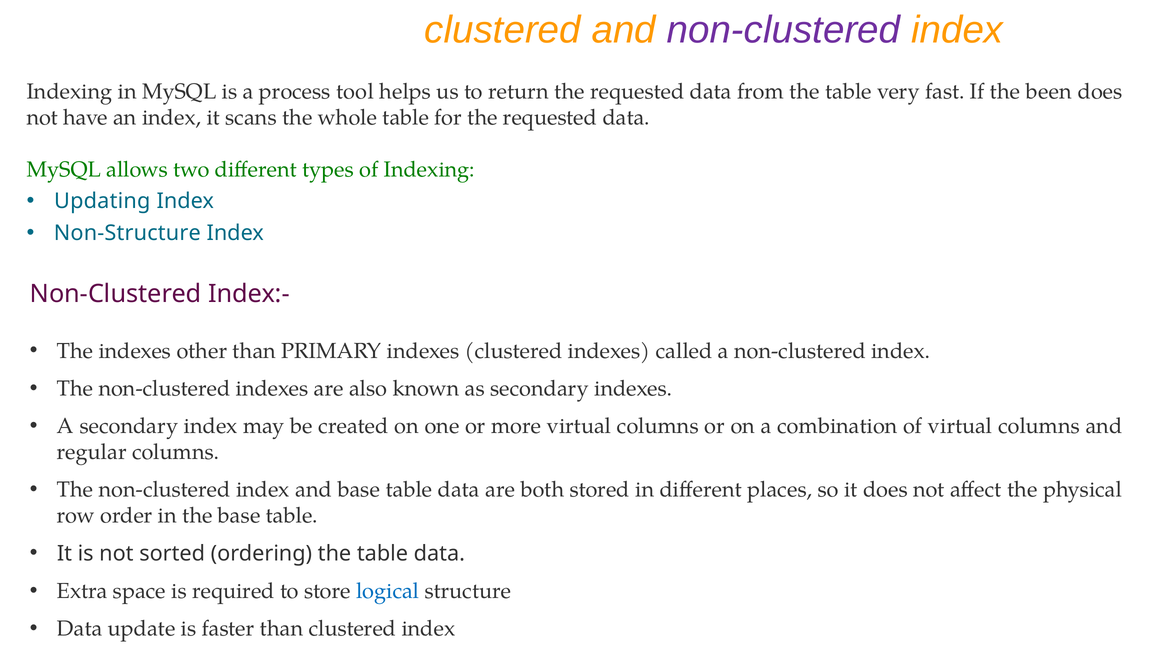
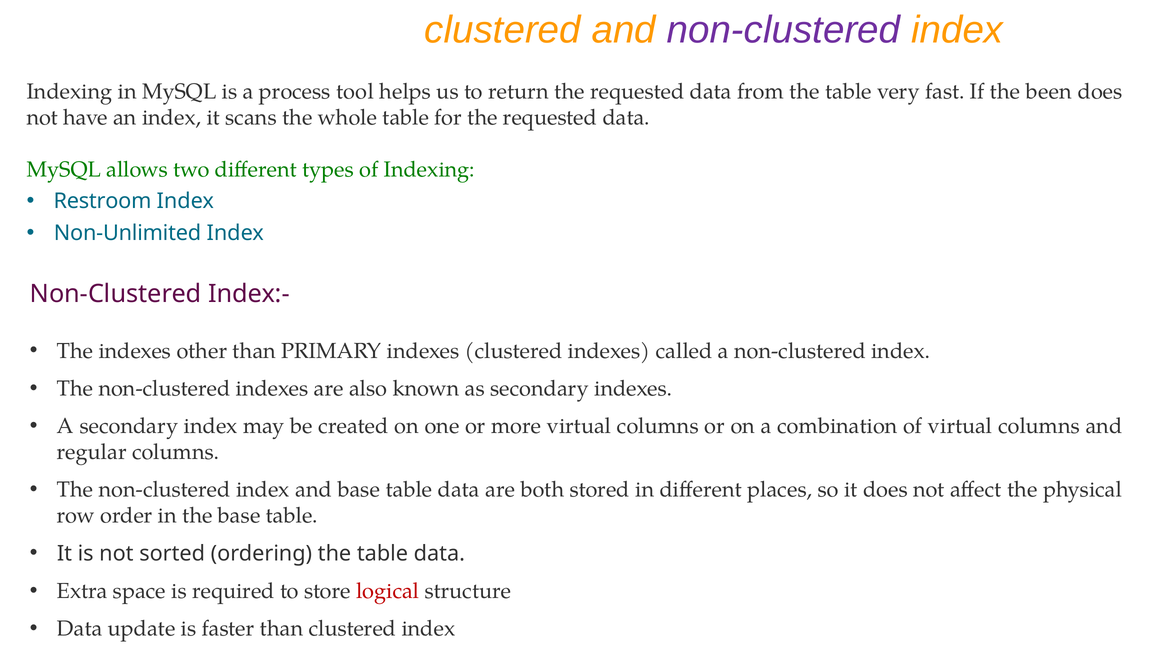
Updating: Updating -> Restroom
Non-Structure: Non-Structure -> Non-Unlimited
logical colour: blue -> red
